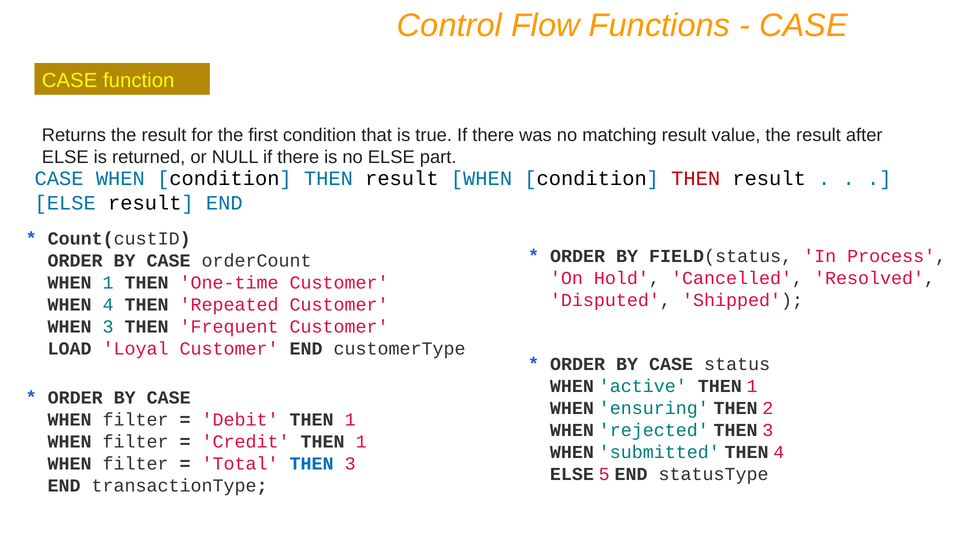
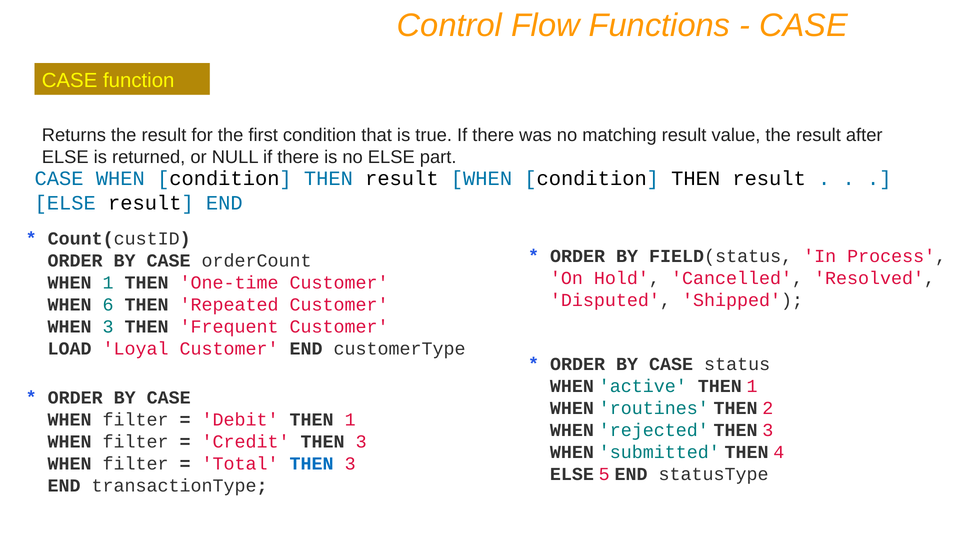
THEN at (696, 178) colour: red -> black
WHEN 4: 4 -> 6
ensuring: ensuring -> routines
Credit THEN 1: 1 -> 3
